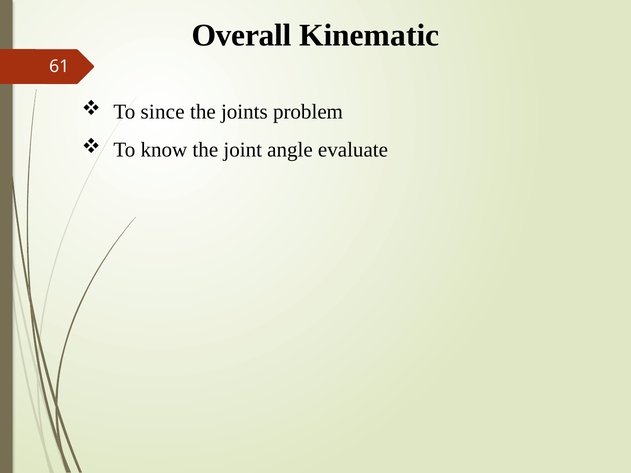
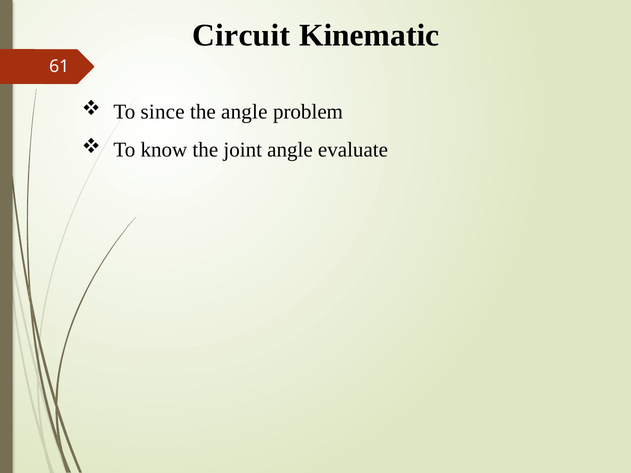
Overall: Overall -> Circuit
the joints: joints -> angle
